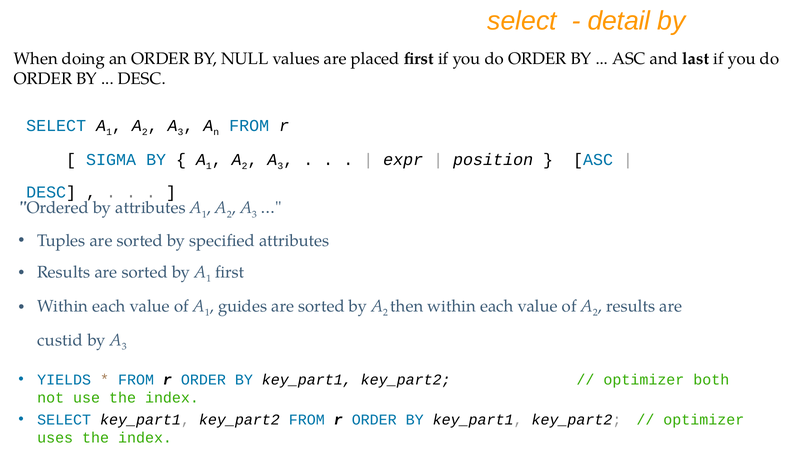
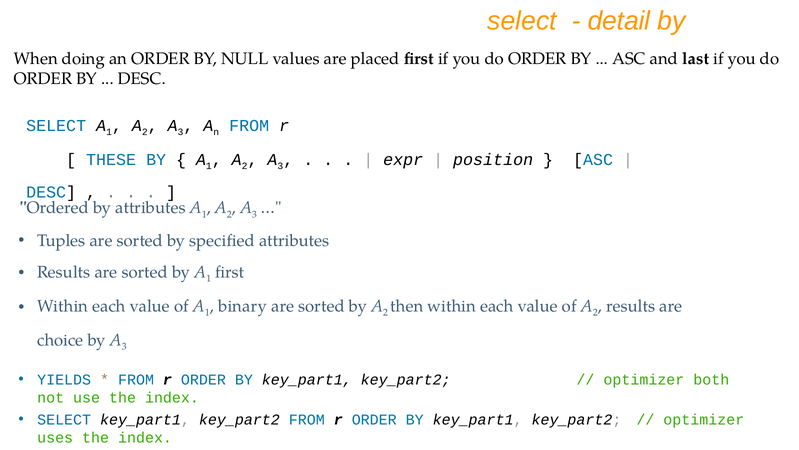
SIGMA: SIGMA -> THESE
guides: guides -> binary
custid: custid -> choice
